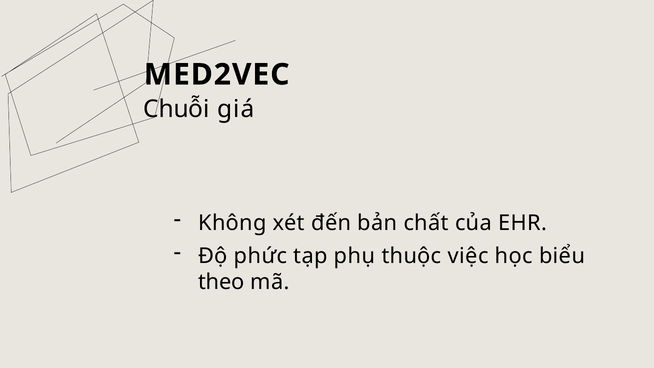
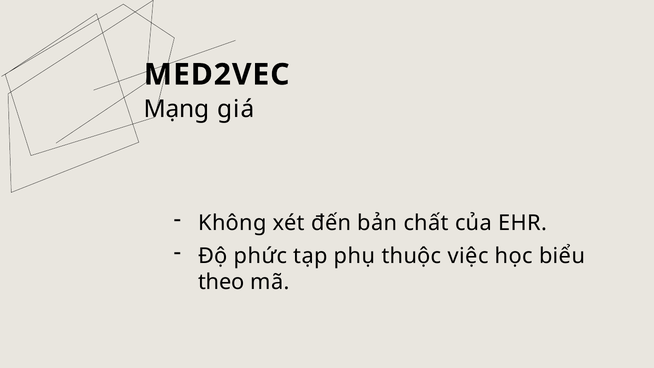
Chuỗi: Chuỗi -> Mạng
